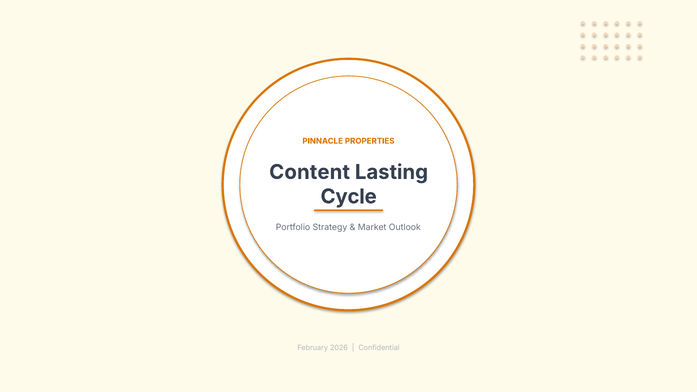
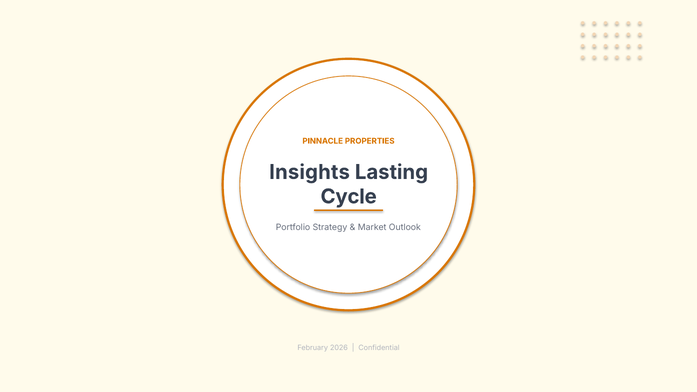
Content: Content -> Insights
